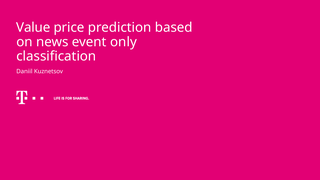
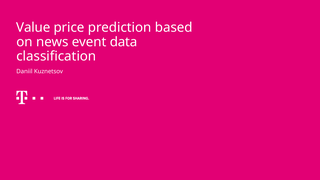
only: only -> data
